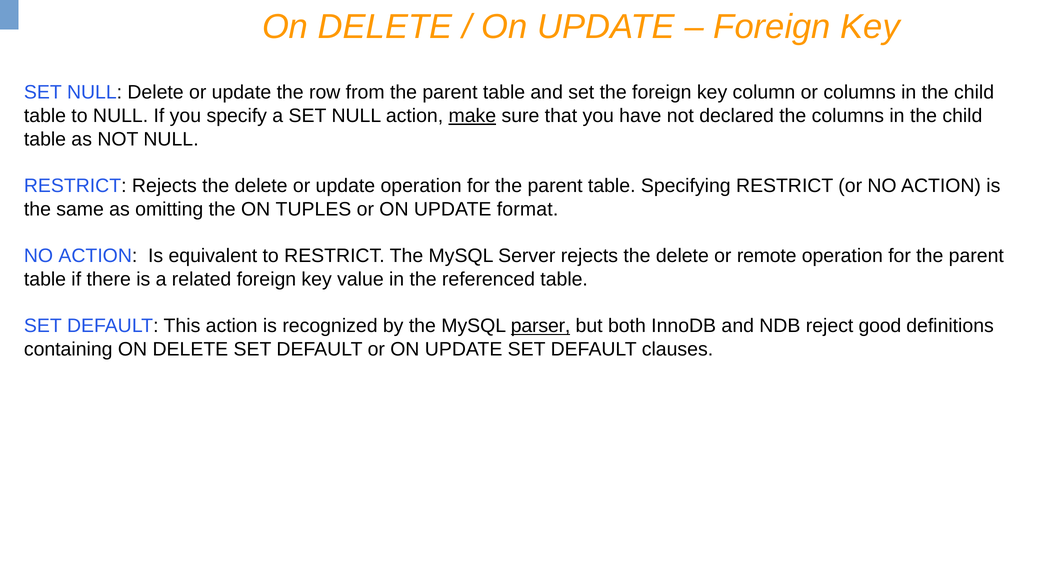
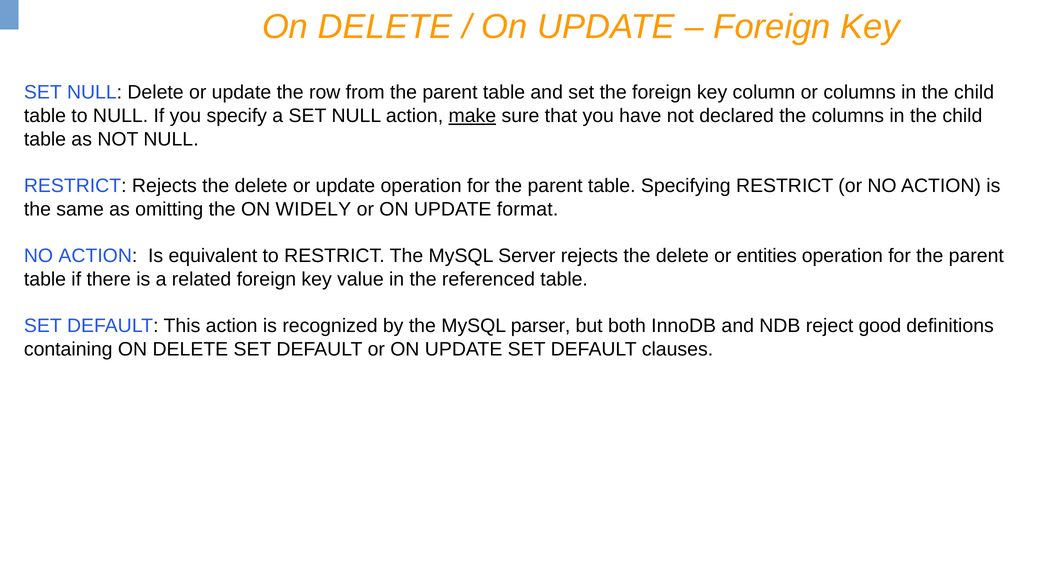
TUPLES: TUPLES -> WIDELY
remote: remote -> entities
parser underline: present -> none
